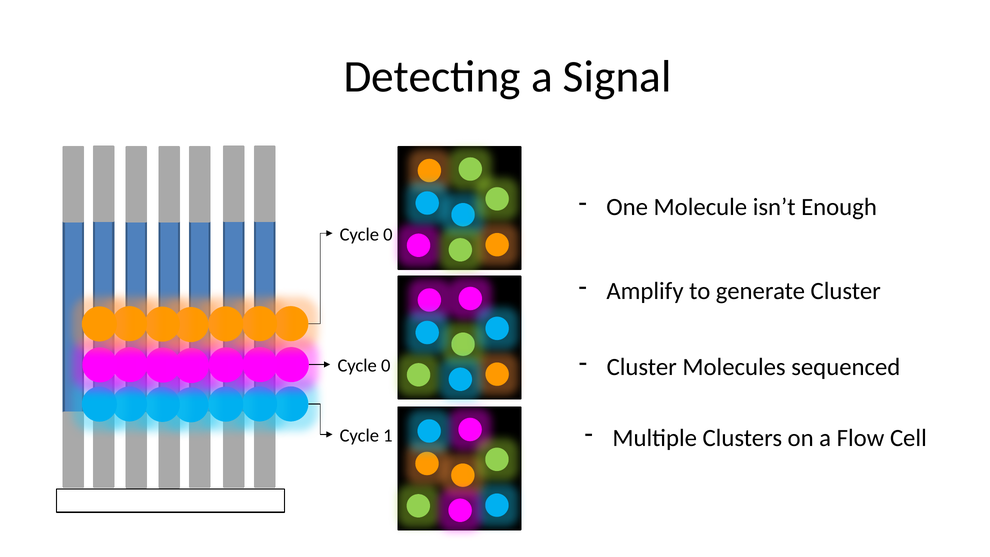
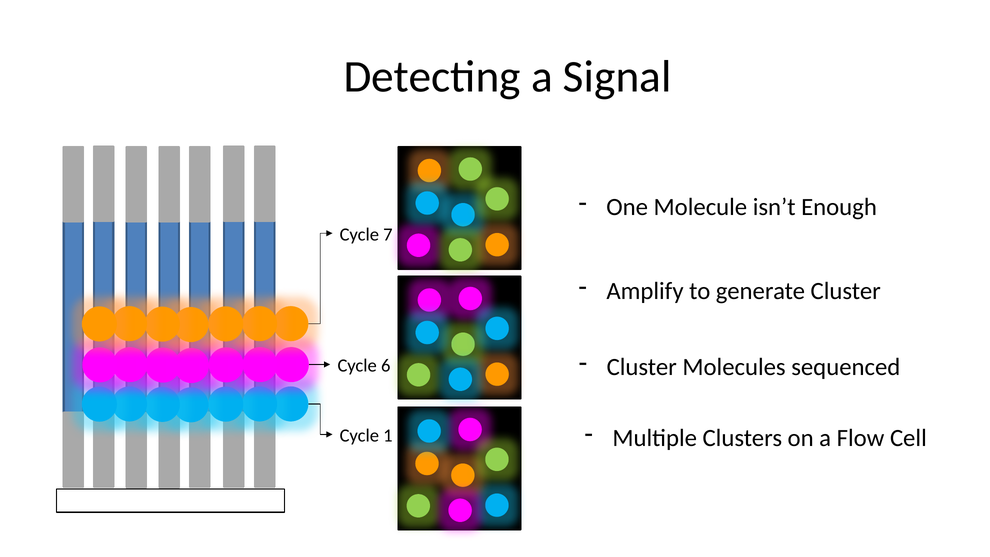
0 at (388, 234): 0 -> 7
0 at (386, 366): 0 -> 6
